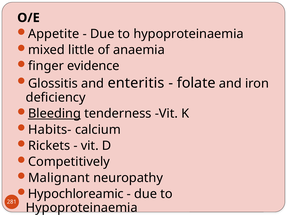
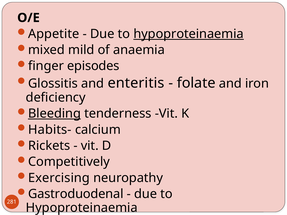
hypoproteinaemia at (189, 34) underline: none -> present
little: little -> mild
evidence: evidence -> episodes
Malignant: Malignant -> Exercising
Hypochloreamic: Hypochloreamic -> Gastroduodenal
